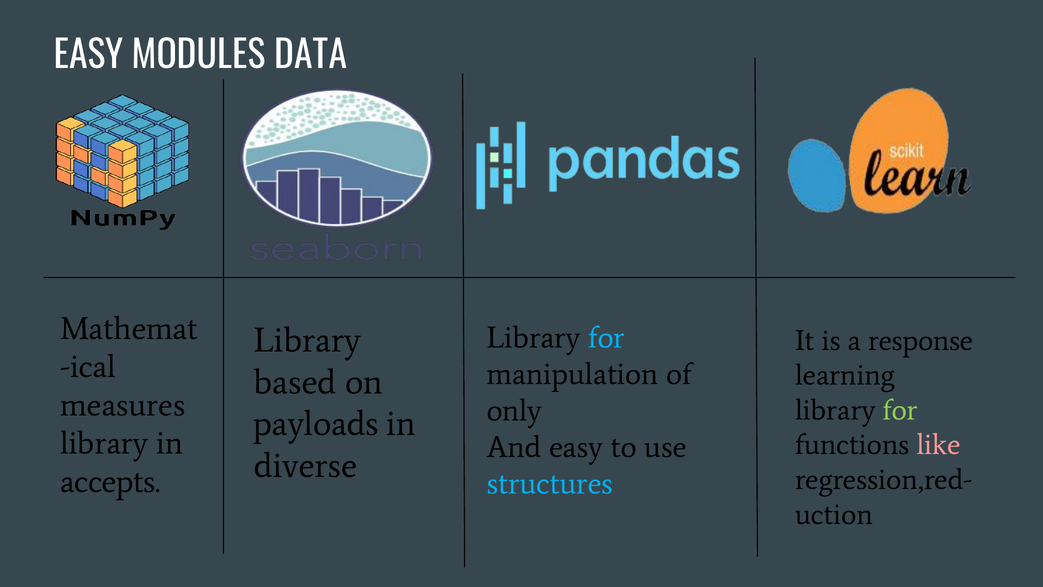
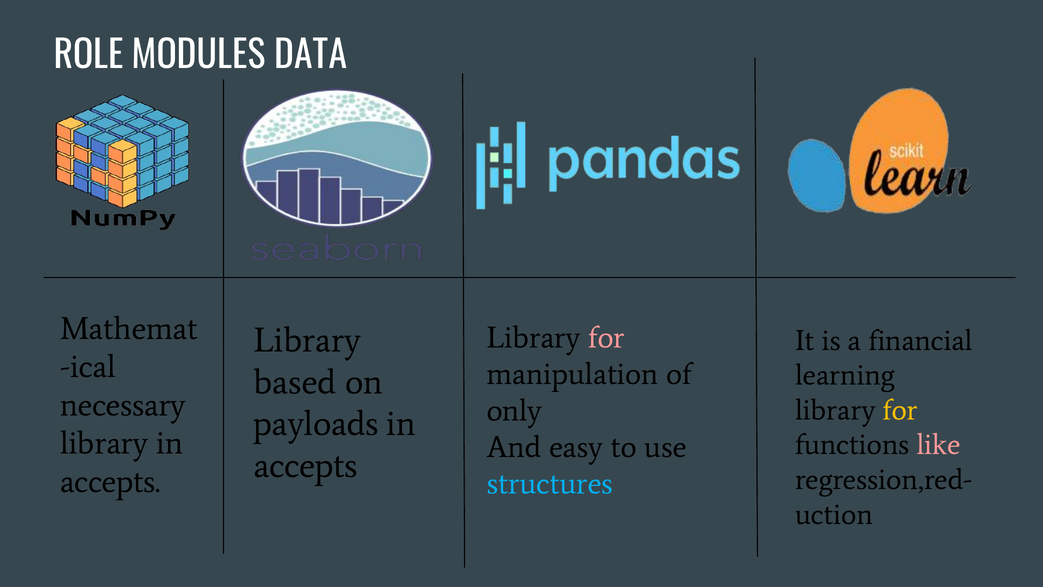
EASY at (89, 56): EASY -> ROLE
for at (607, 337) colour: light blue -> pink
response: response -> financial
measures: measures -> necessary
for at (900, 410) colour: light green -> yellow
diverse at (305, 465): diverse -> accepts
